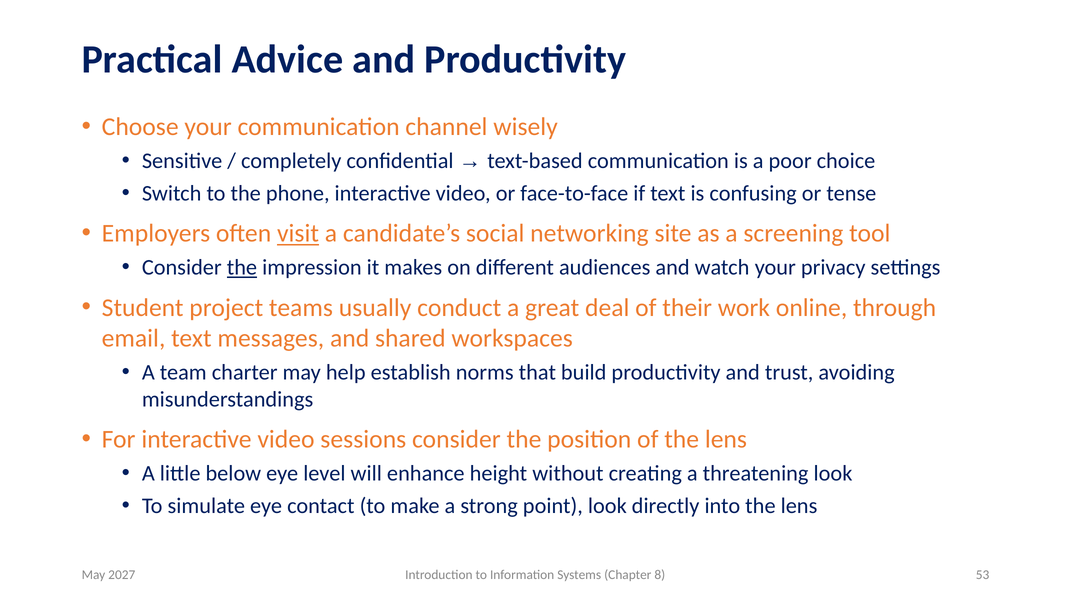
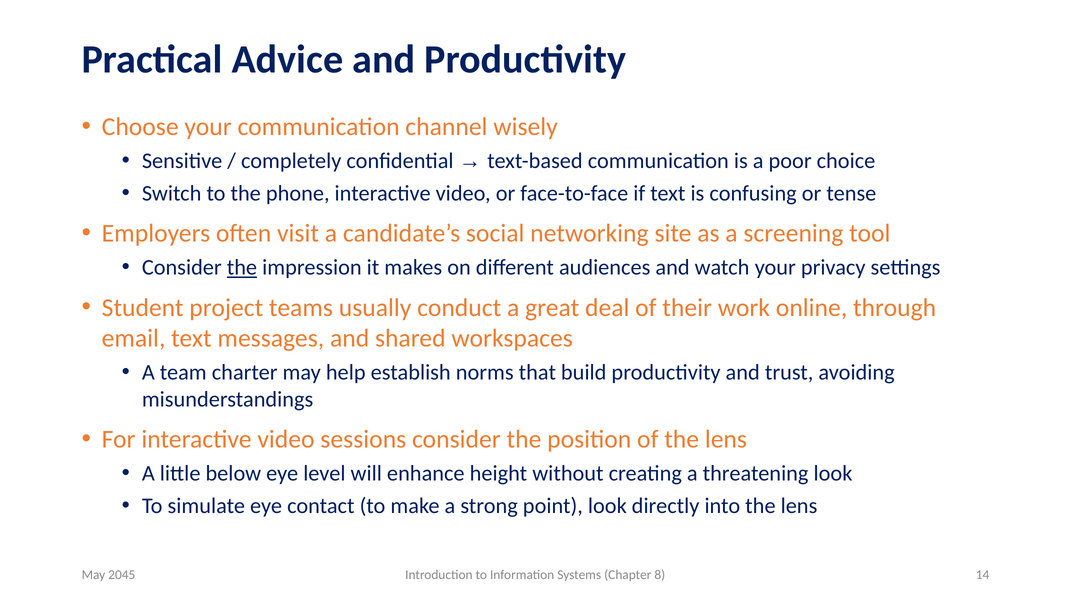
visit underline: present -> none
2027: 2027 -> 2045
53: 53 -> 14
